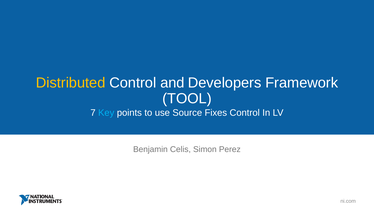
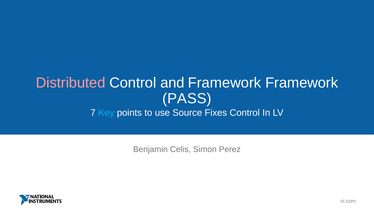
Distributed colour: yellow -> pink
and Developers: Developers -> Framework
TOOL: TOOL -> PASS
